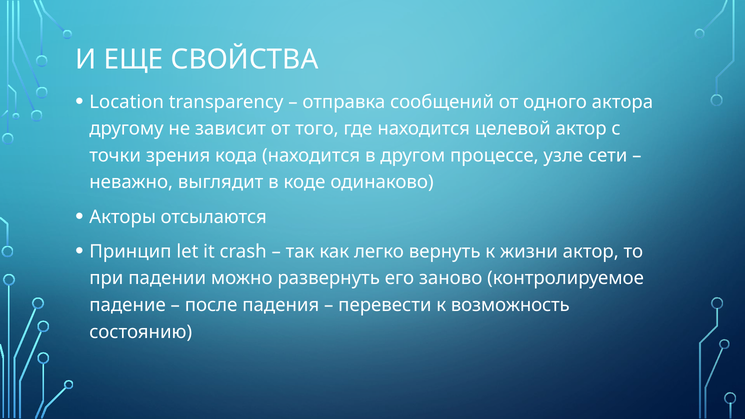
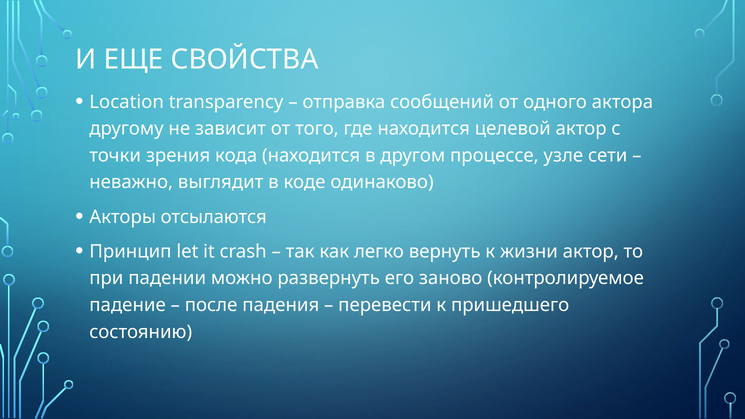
возможность: возможность -> пришедшего
